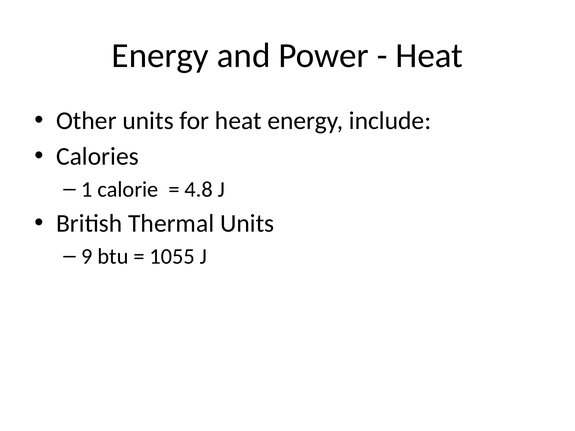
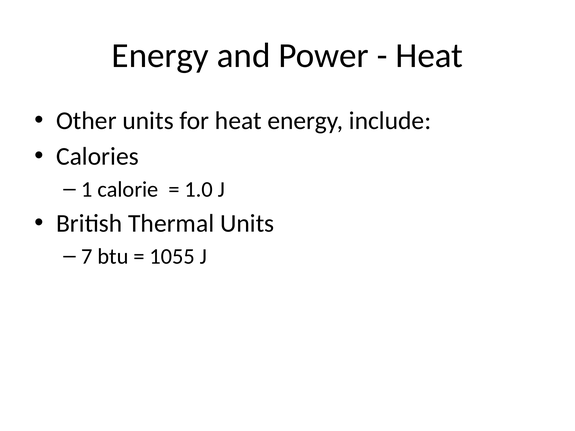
4.8: 4.8 -> 1.0
9: 9 -> 7
